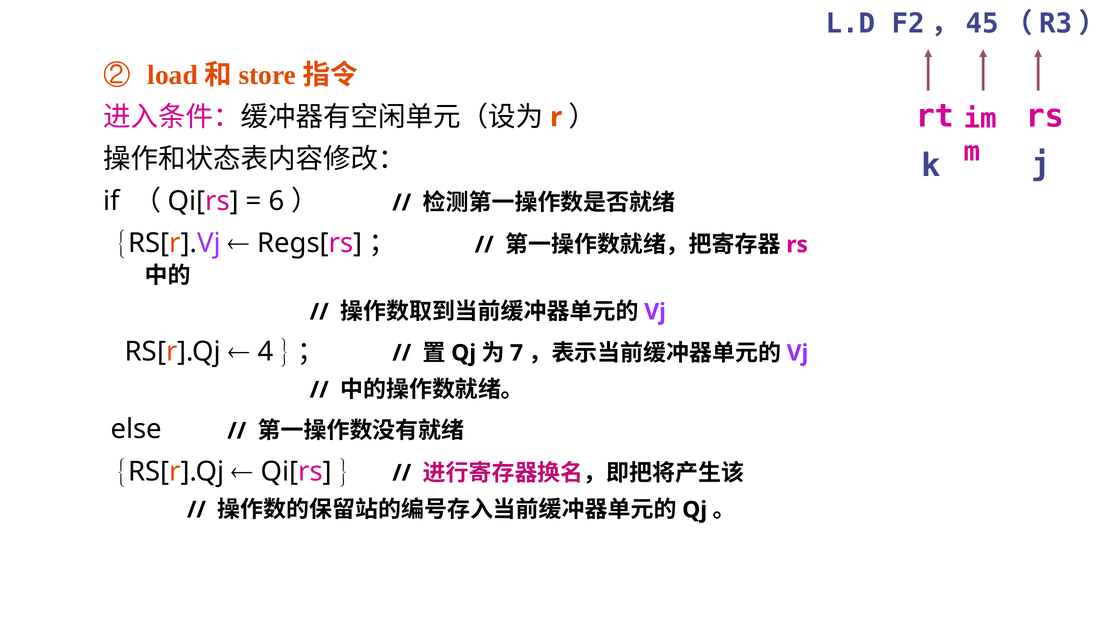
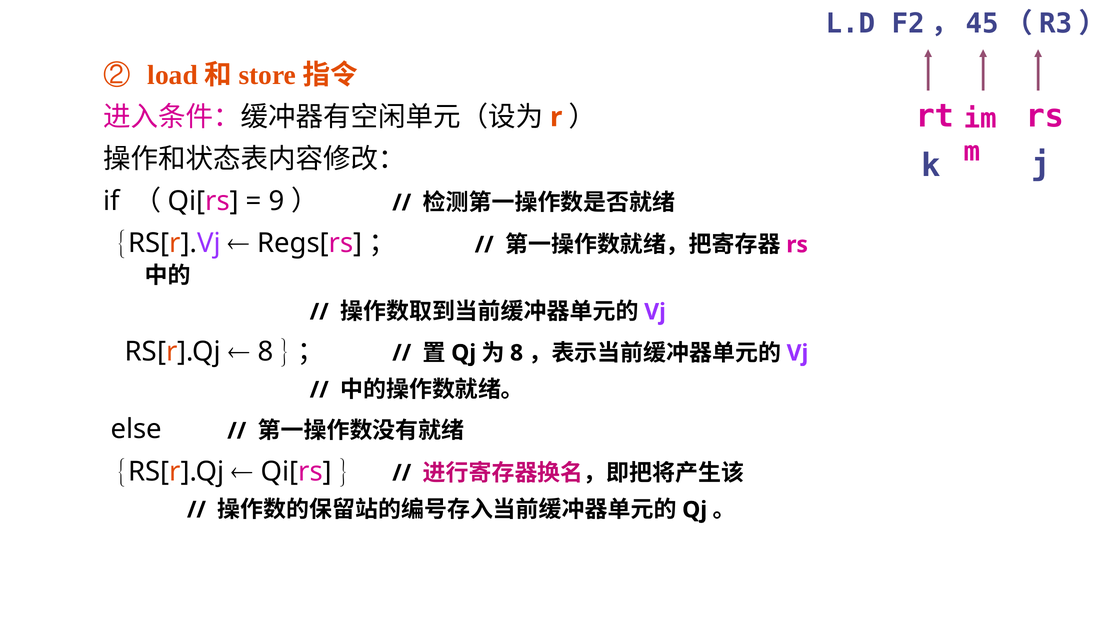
6: 6 -> 9
4 at (265, 351): 4 -> 8
7 at (517, 353): 7 -> 8
